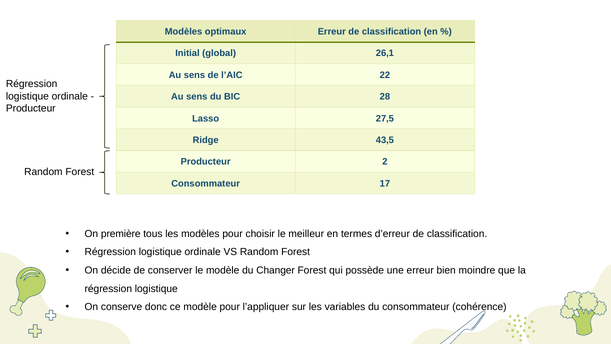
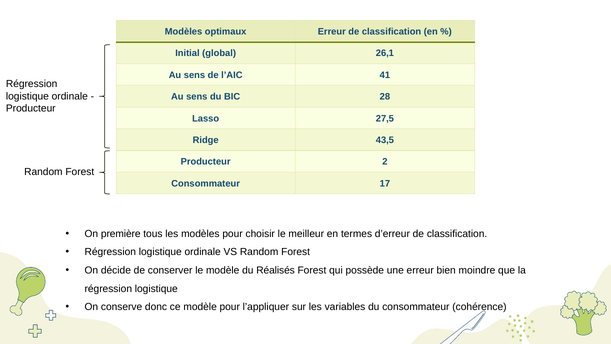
22: 22 -> 41
Changer: Changer -> Réalisés
